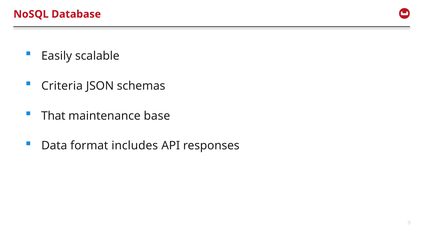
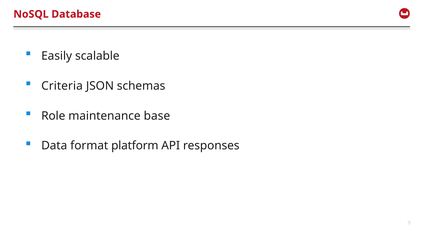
That: That -> Role
includes: includes -> platform
